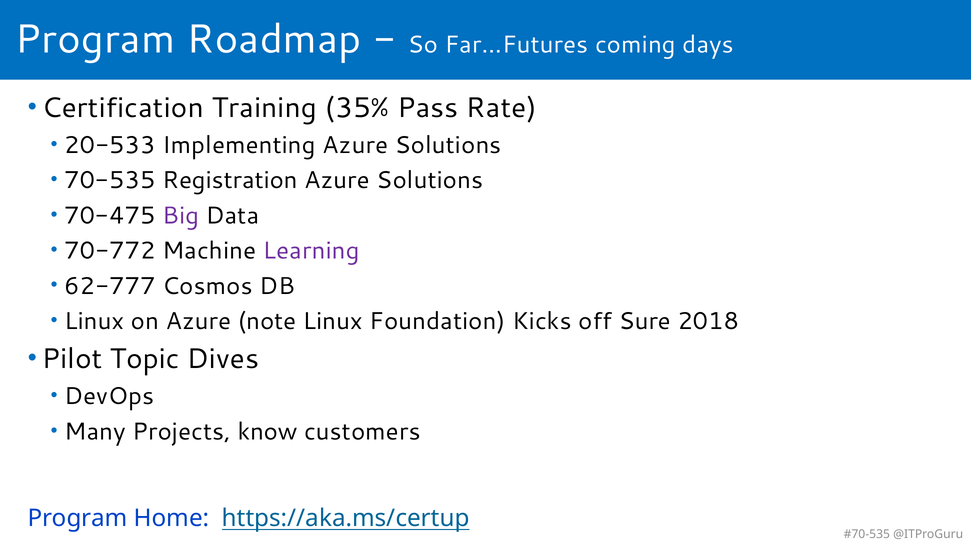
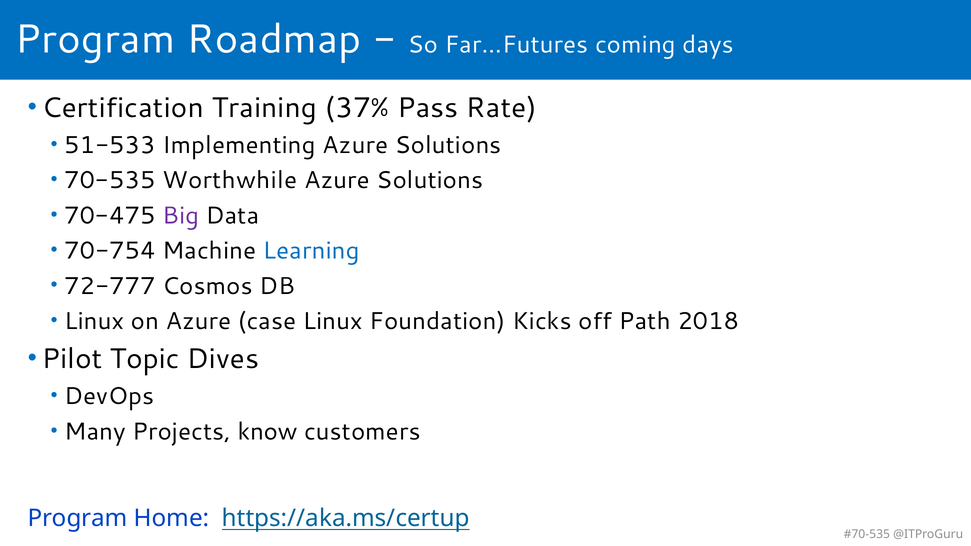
35%: 35% -> 37%
20-533: 20-533 -> 51-533
Registration: Registration -> Worthwhile
70-772: 70-772 -> 70-754
Learning colour: purple -> blue
62-777: 62-777 -> 72-777
note: note -> case
Sure: Sure -> Path
